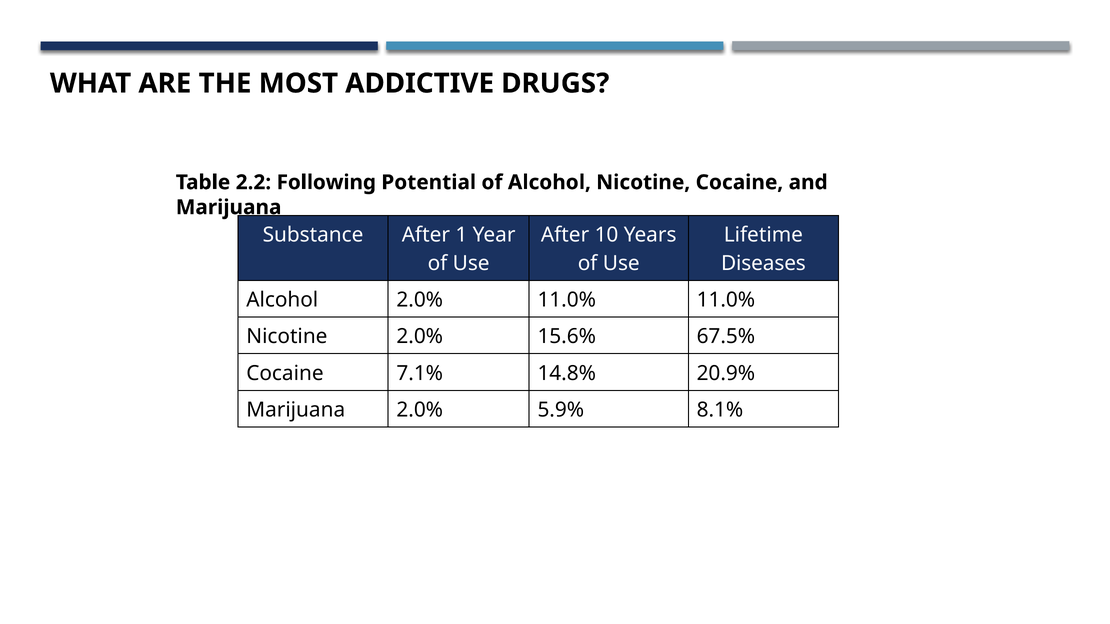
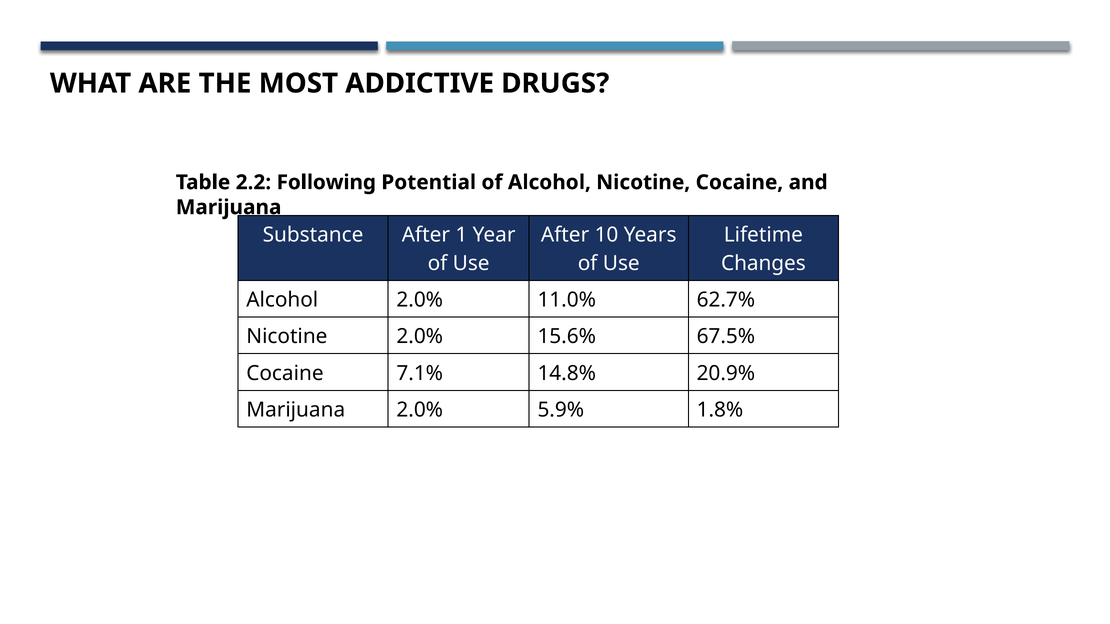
Diseases: Diseases -> Changes
11.0% 11.0%: 11.0% -> 62.7%
8.1%: 8.1% -> 1.8%
